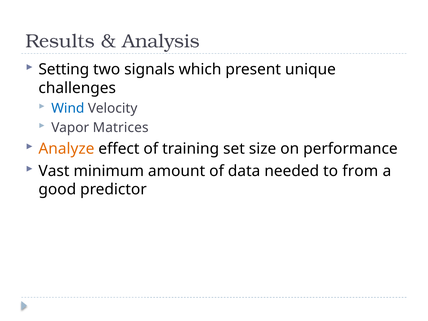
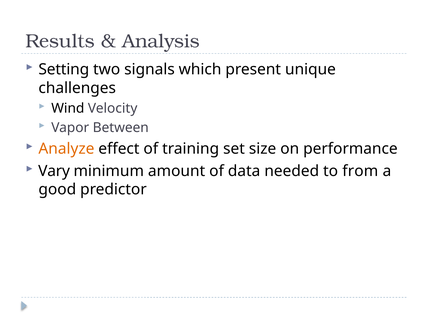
Wind colour: blue -> black
Matrices: Matrices -> Between
Vast: Vast -> Vary
